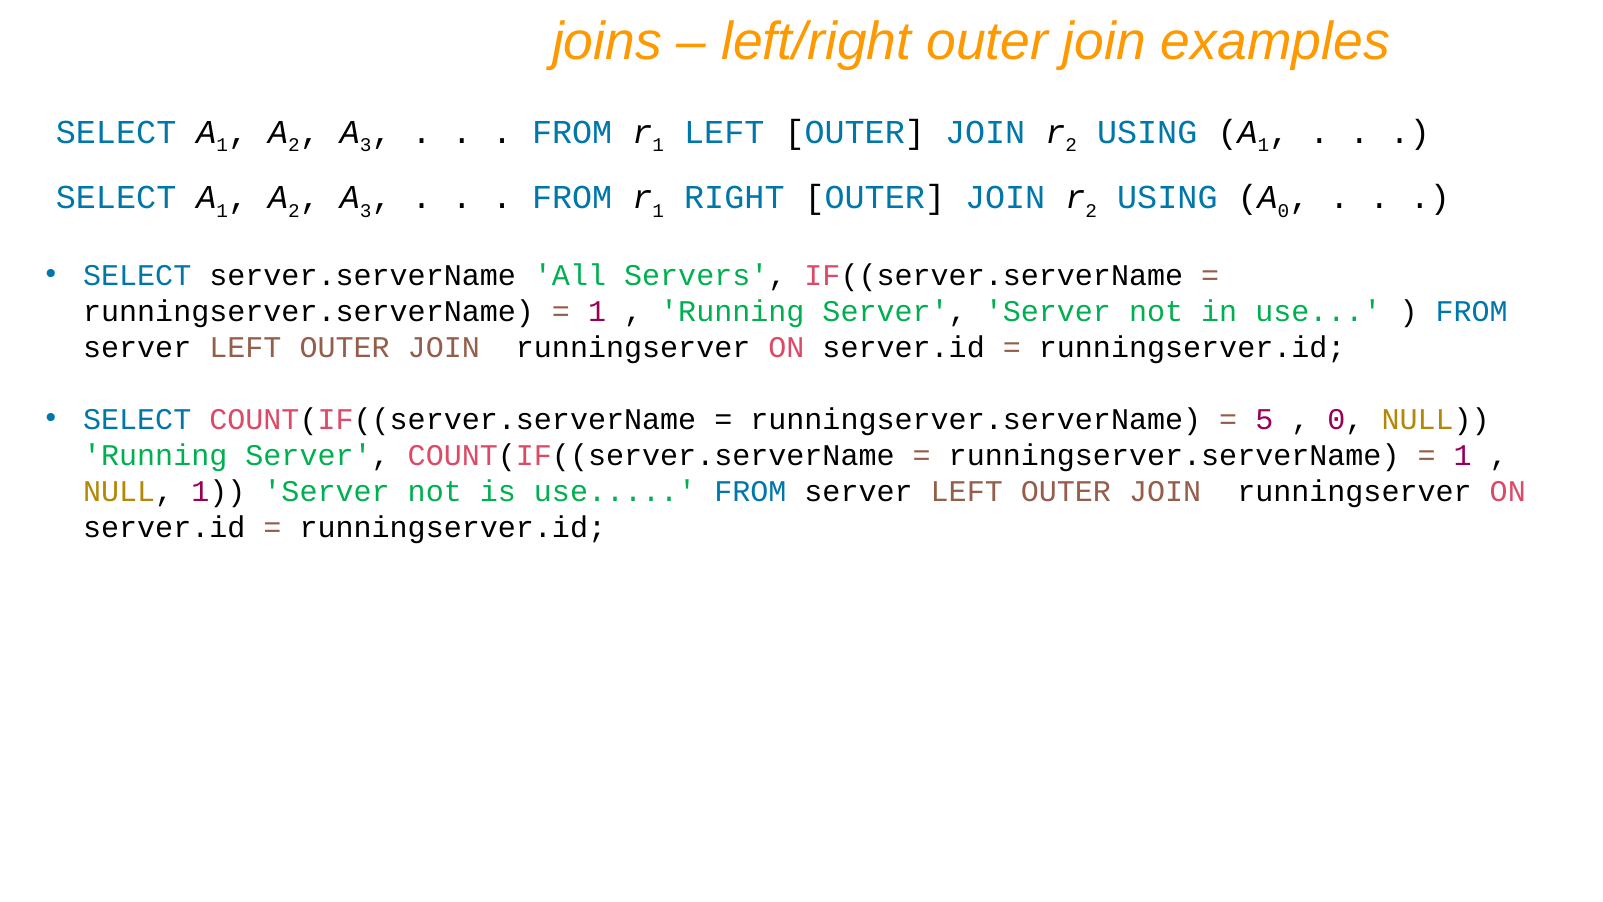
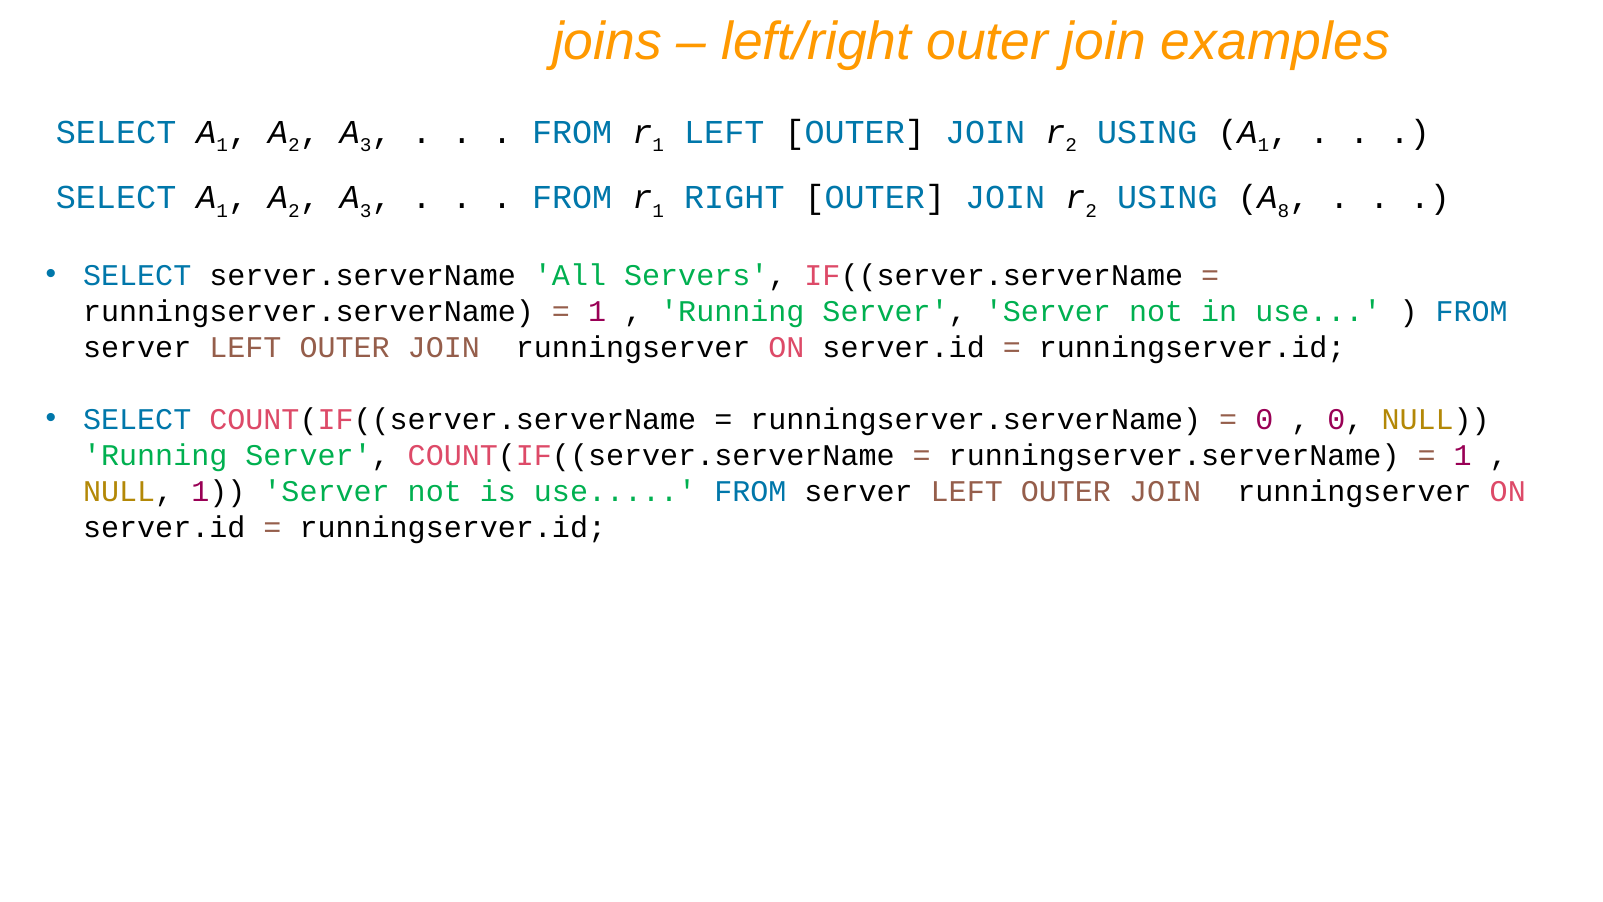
0 at (1283, 211): 0 -> 8
5 at (1264, 419): 5 -> 0
